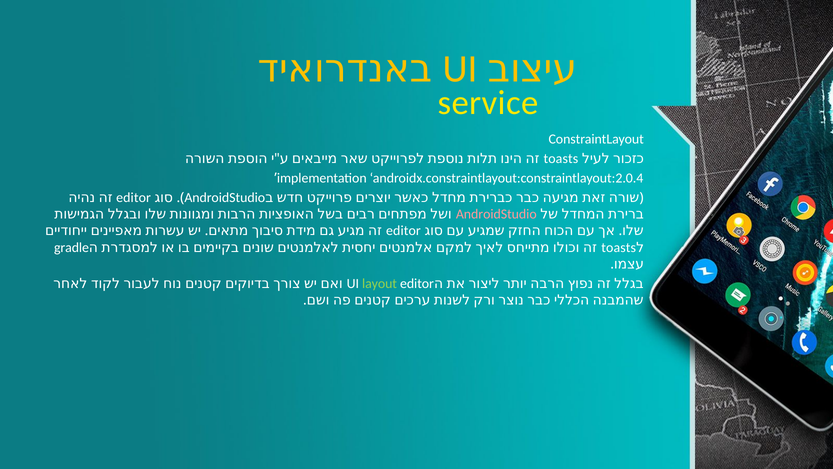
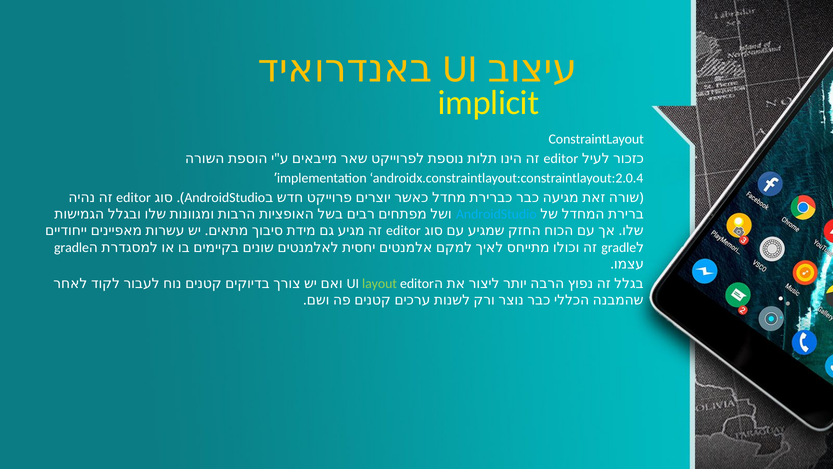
service: service -> implicit
toasts at (561, 158): toasts -> editor
AndroidStudio at (496, 214) colour: pink -> light blue
toasts at (619, 247): toasts -> gradle
